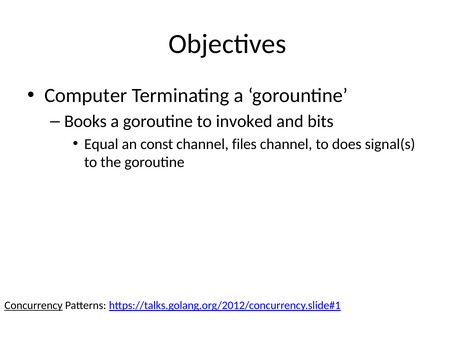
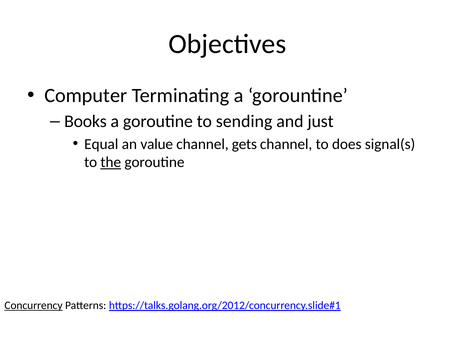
invoked: invoked -> sending
bits: bits -> just
const: const -> value
files: files -> gets
the underline: none -> present
